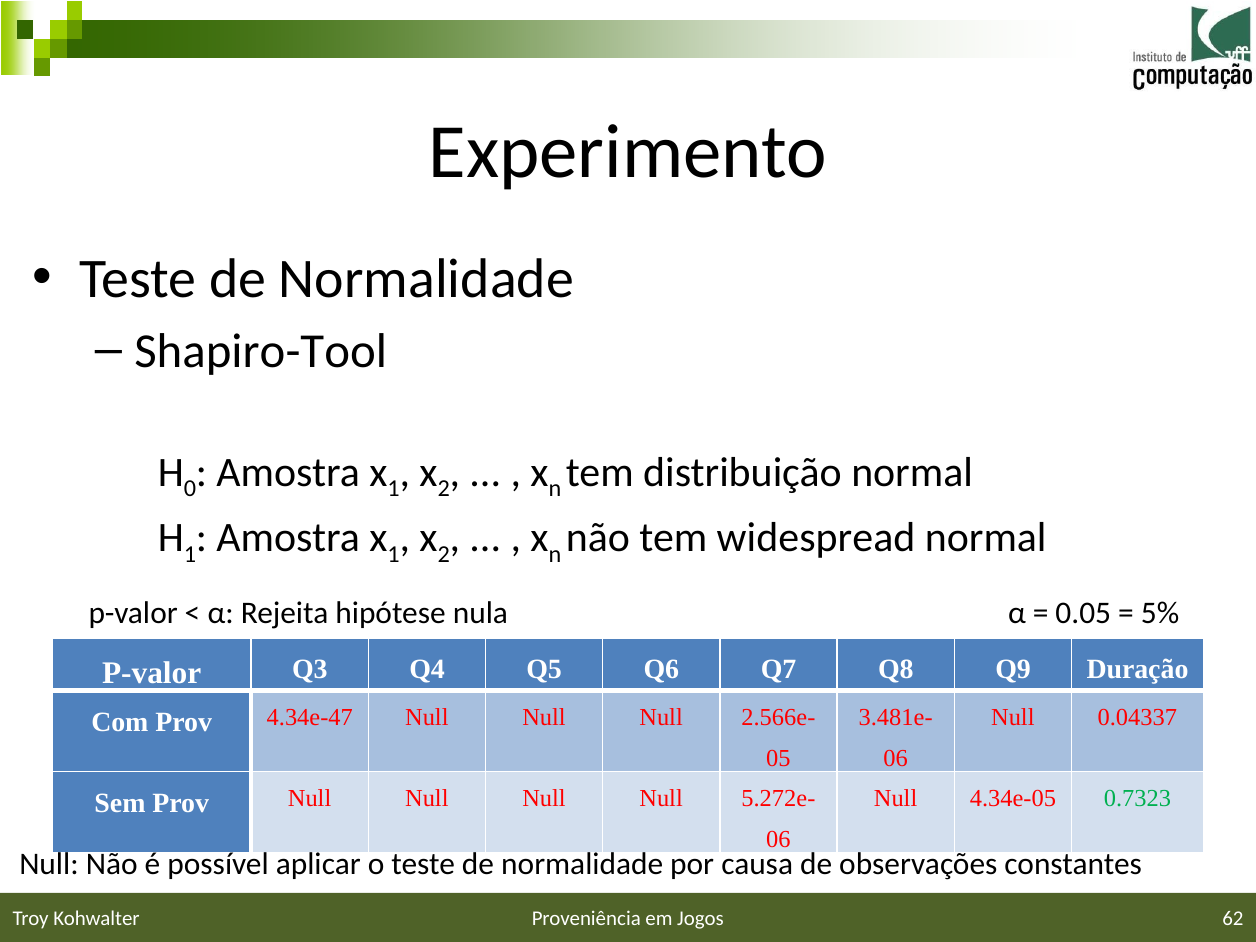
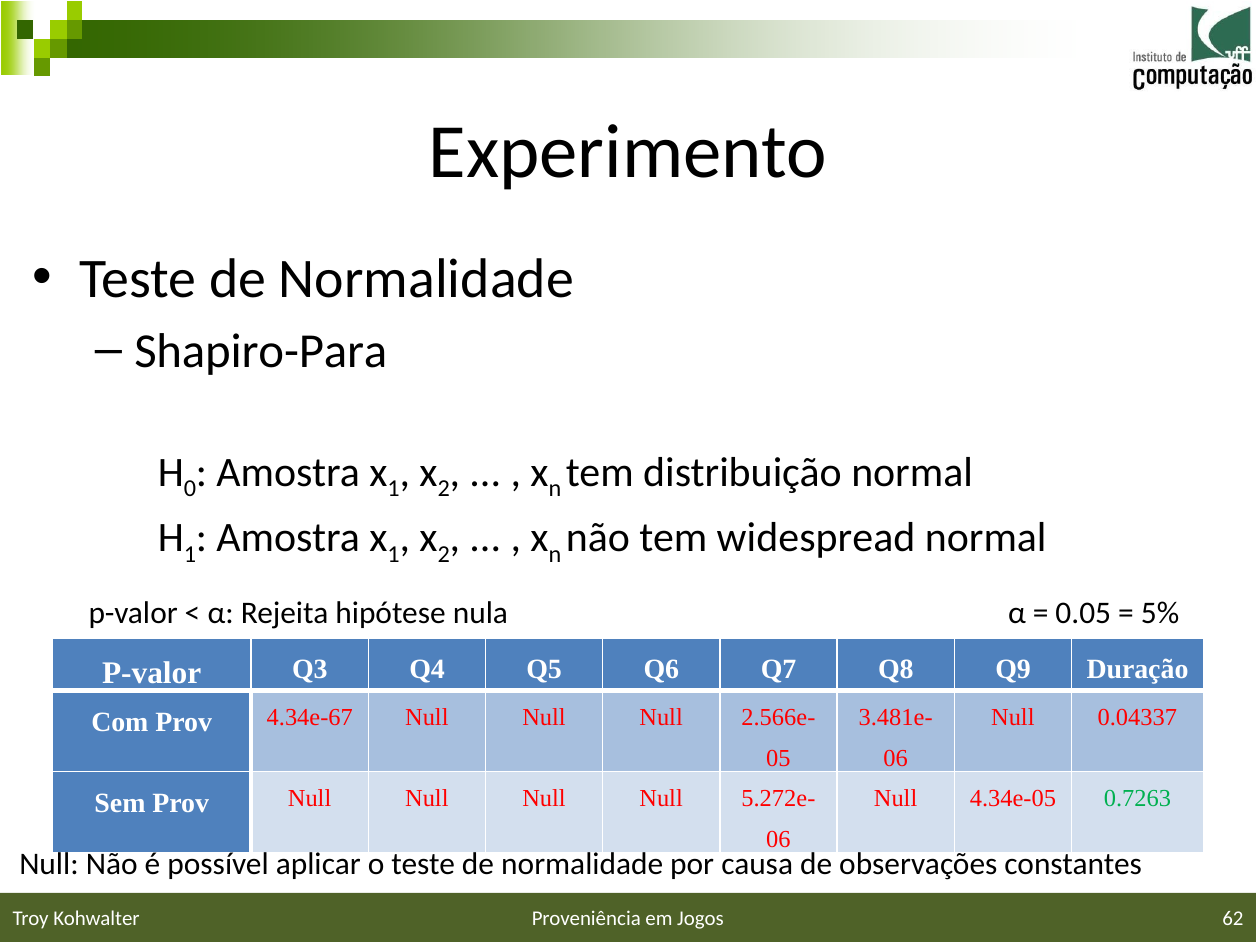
Shapiro-Tool: Shapiro-Tool -> Shapiro-Para
4.34e-47: 4.34e-47 -> 4.34e-67
0.7323: 0.7323 -> 0.7263
